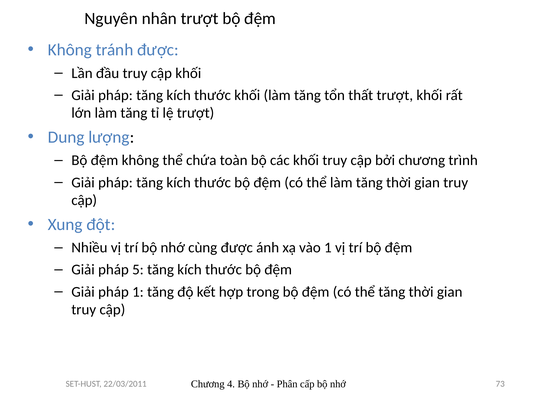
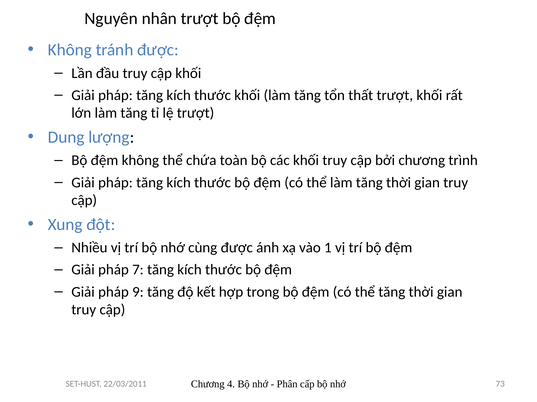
5: 5 -> 7
pháp 1: 1 -> 9
